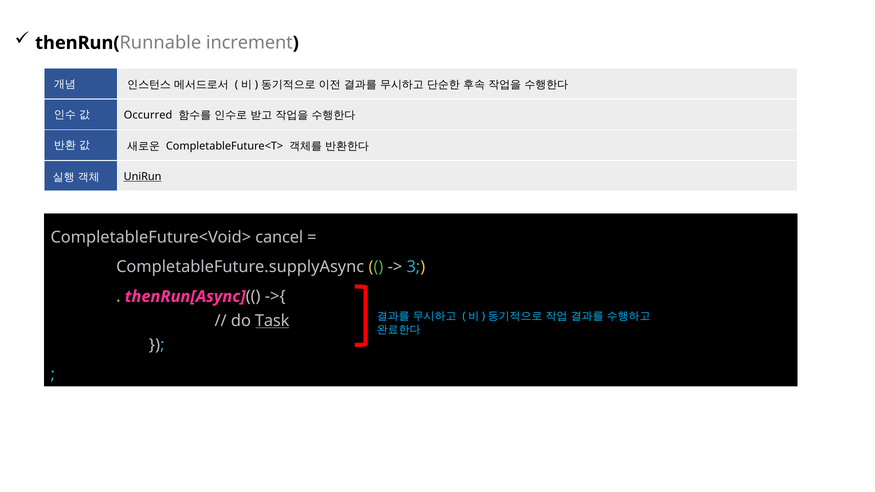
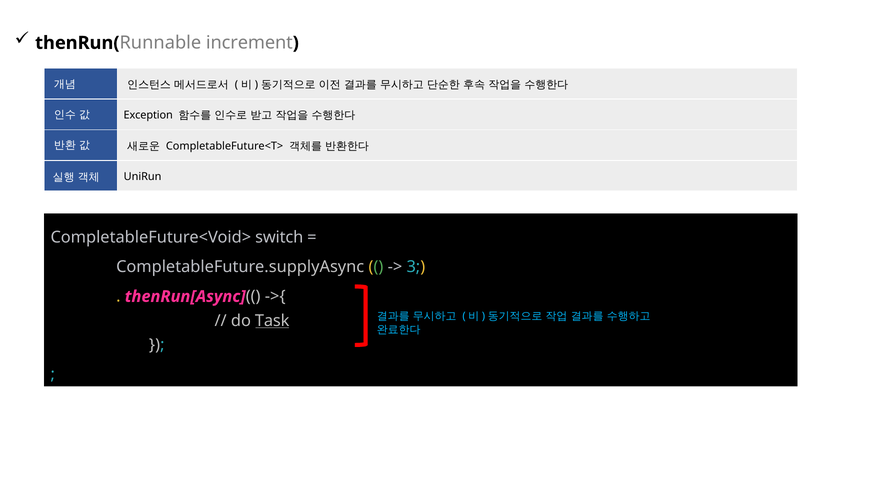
Occurred: Occurred -> Exception
UniRun underline: present -> none
cancel: cancel -> switch
